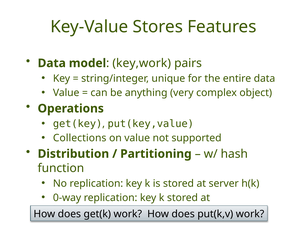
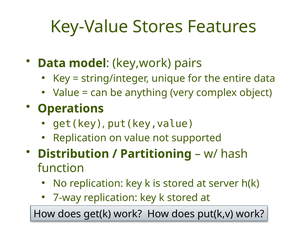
Collections at (80, 138): Collections -> Replication
0-way: 0-way -> 7-way
